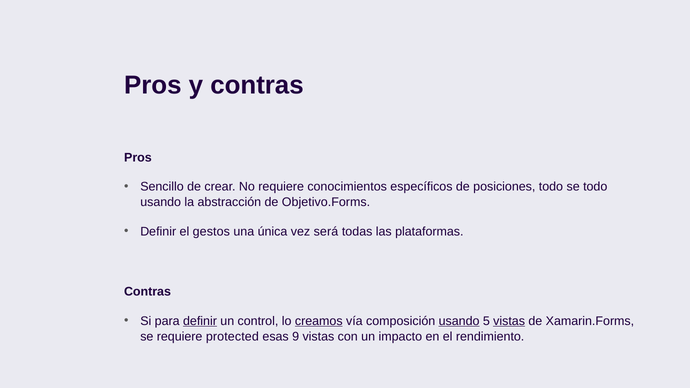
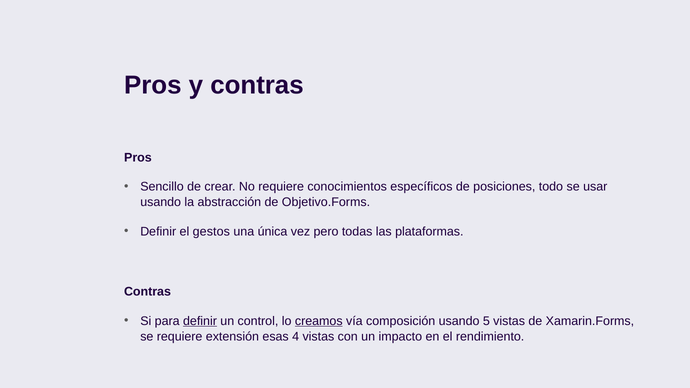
se todo: todo -> usar
será: será -> pero
usando at (459, 321) underline: present -> none
vistas at (509, 321) underline: present -> none
protected: protected -> extensión
9: 9 -> 4
